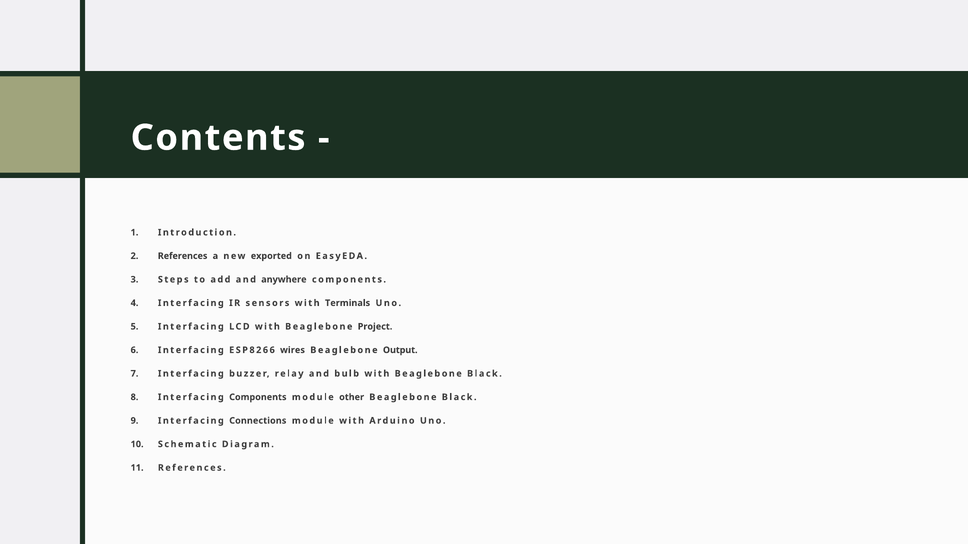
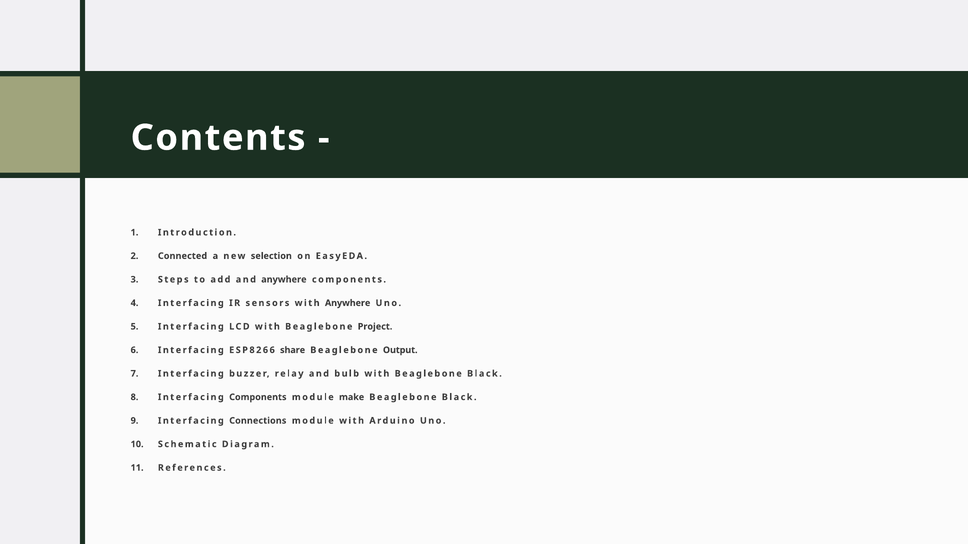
References at (183, 256): References -> Connected
exported: exported -> selection
with Terminals: Terminals -> Anywhere
wires: wires -> share
other: other -> make
